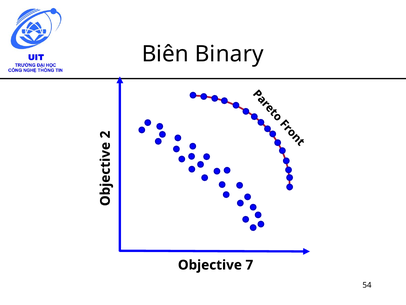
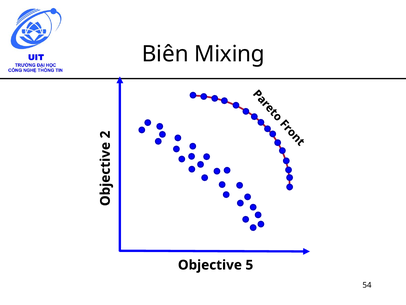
Binary: Binary -> Mixing
7: 7 -> 5
